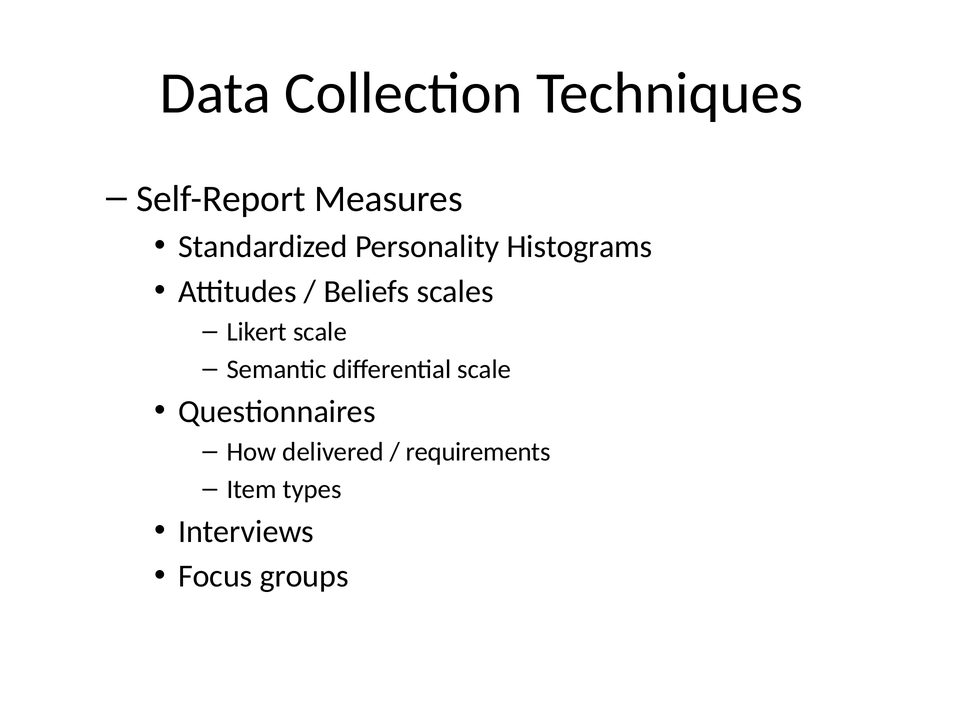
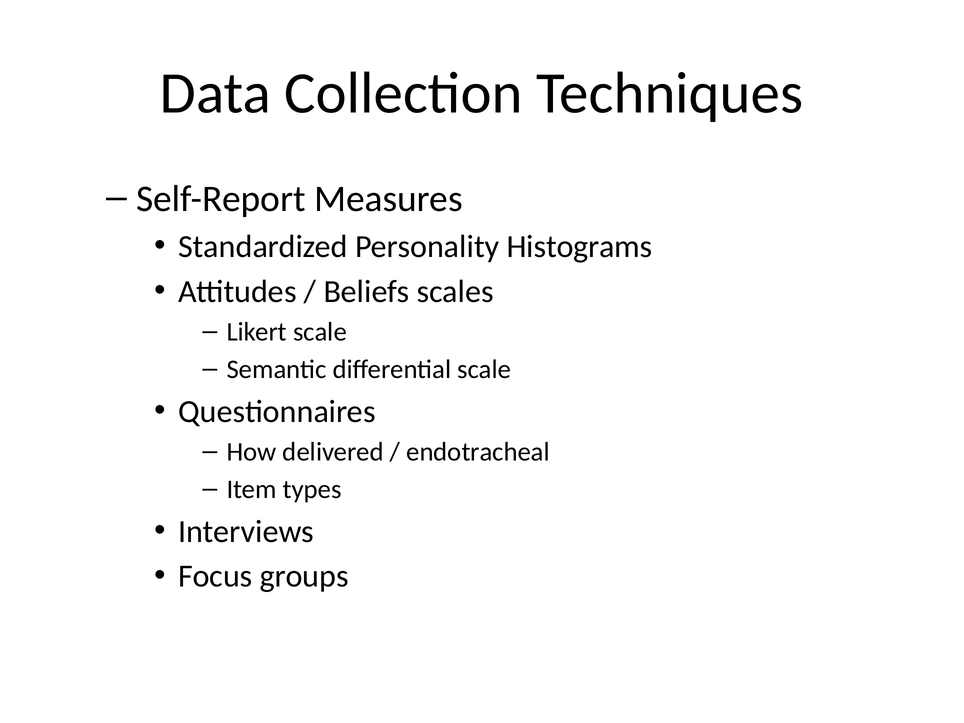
requirements: requirements -> endotracheal
